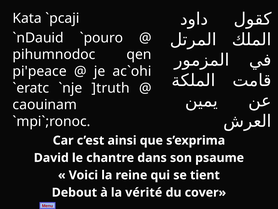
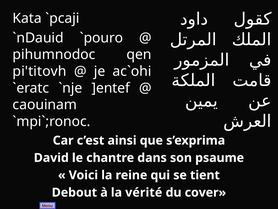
pi'peace: pi'peace -> pi'titovh
]truth: ]truth -> ]entef
